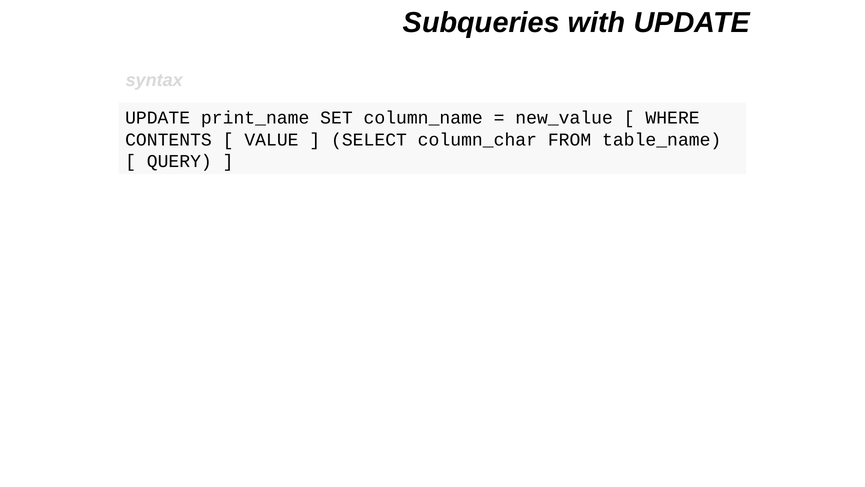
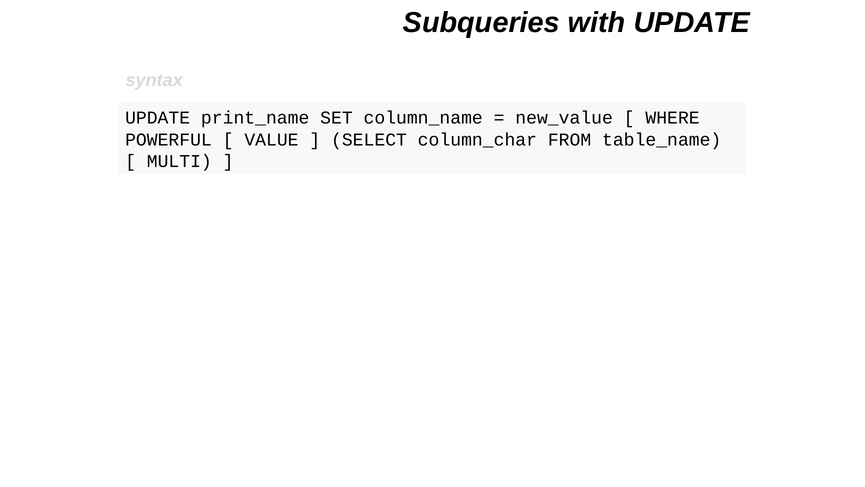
CONTENTS: CONTENTS -> POWERFUL
QUERY: QUERY -> MULTI
